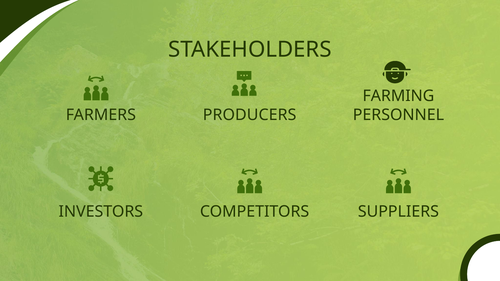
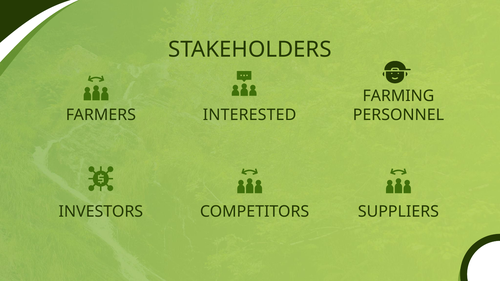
PRODUCERS: PRODUCERS -> INTERESTED
